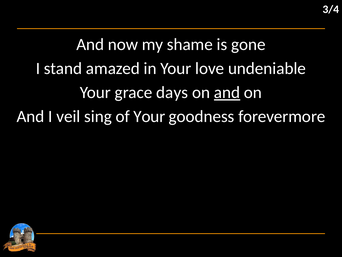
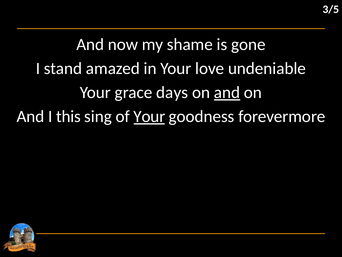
3/4: 3/4 -> 3/5
veil: veil -> this
Your at (149, 116) underline: none -> present
